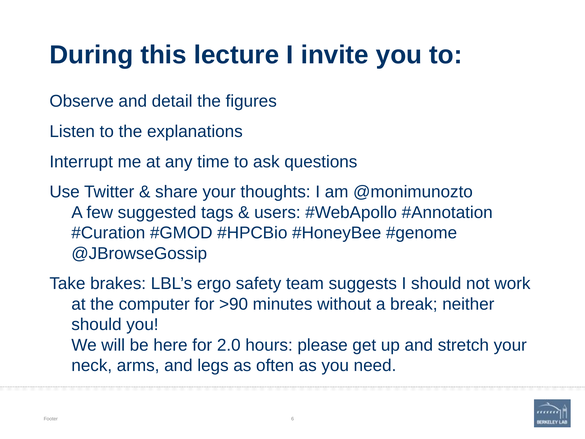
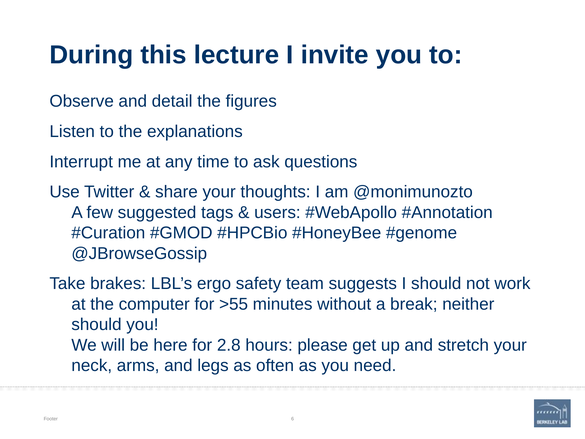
>90: >90 -> >55
2.0: 2.0 -> 2.8
